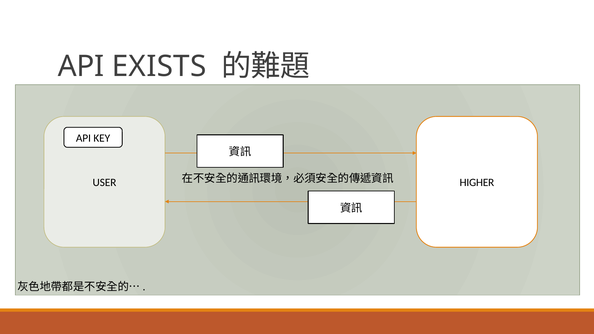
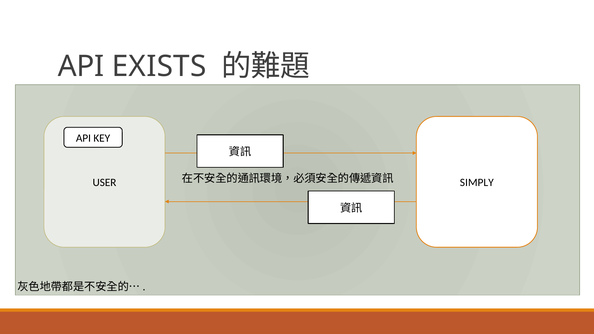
HIGHER: HIGHER -> SIMPLY
